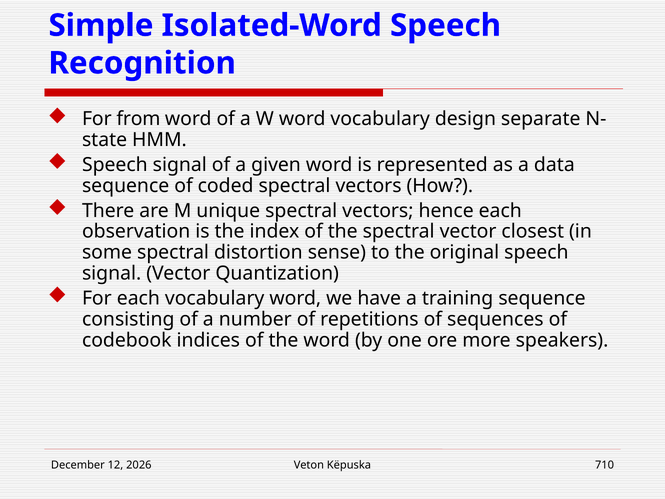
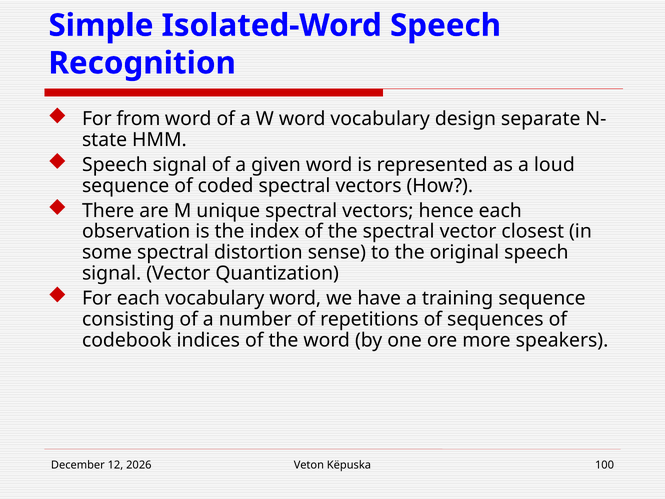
data: data -> loud
710: 710 -> 100
